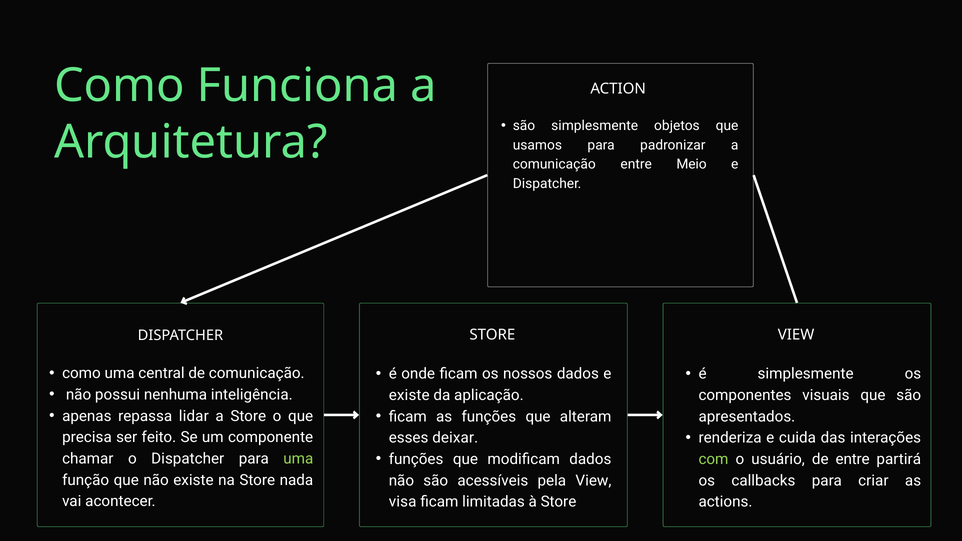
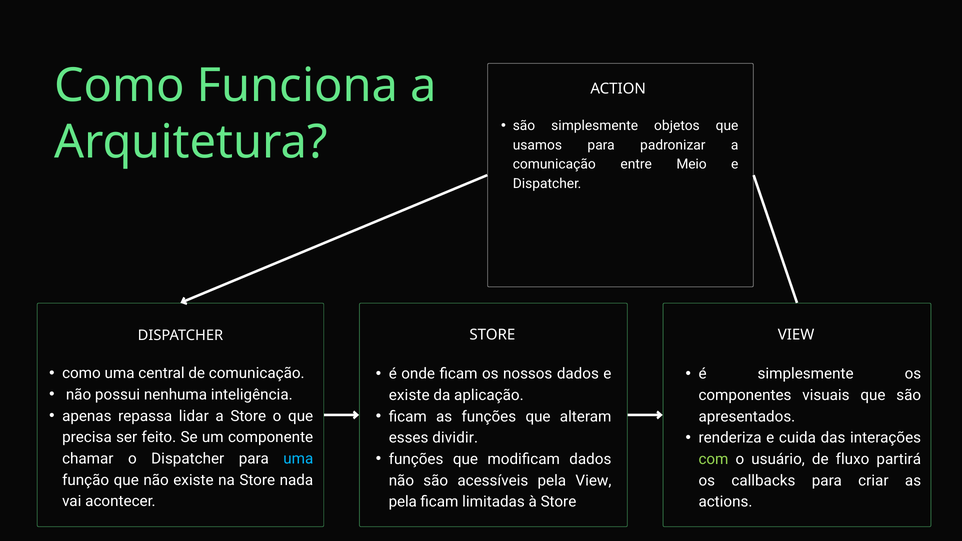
deixar: deixar -> dividir
uma at (298, 459) colour: light green -> light blue
de entre: entre -> fluxo
visa at (403, 502): visa -> pela
